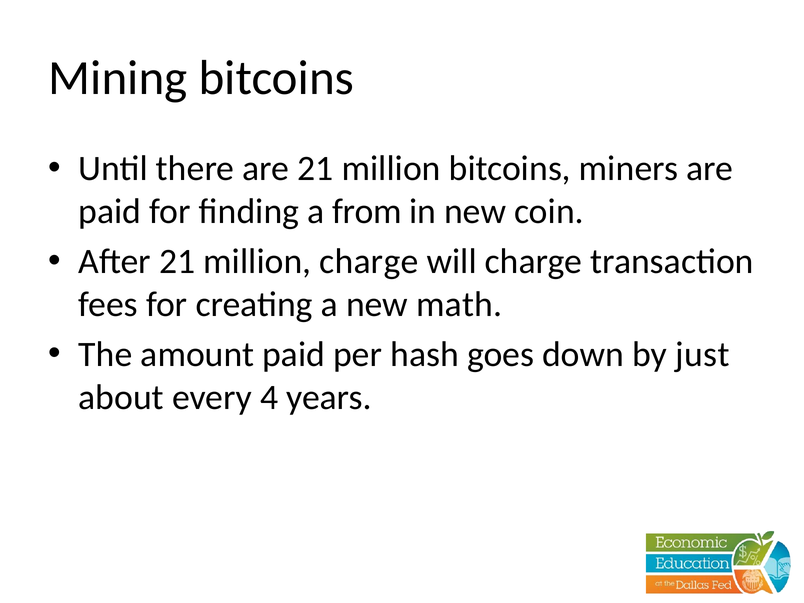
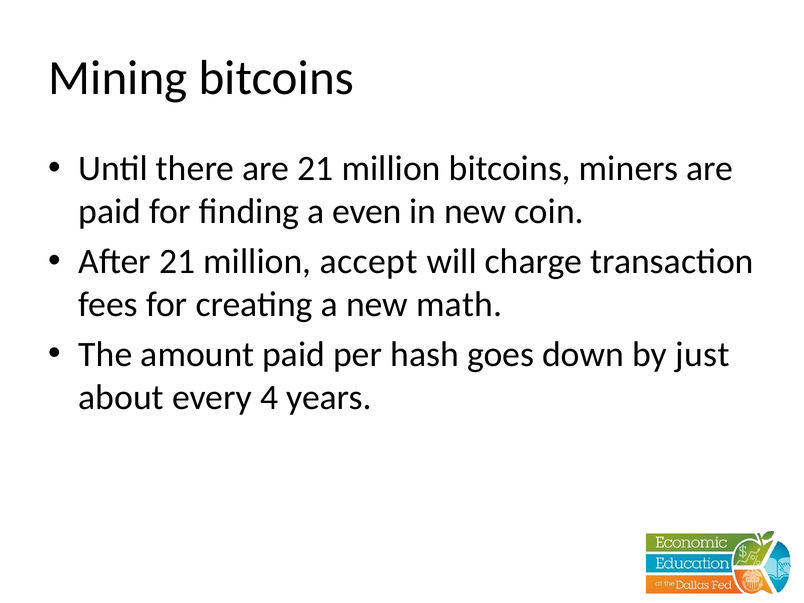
from: from -> even
million charge: charge -> accept
